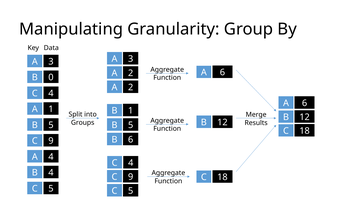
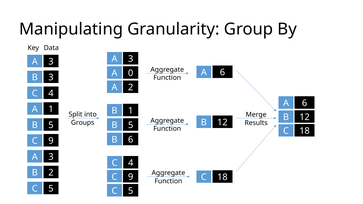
2 at (131, 73): 2 -> 0
B 0: 0 -> 3
4 at (51, 157): 4 -> 3
B 4: 4 -> 2
